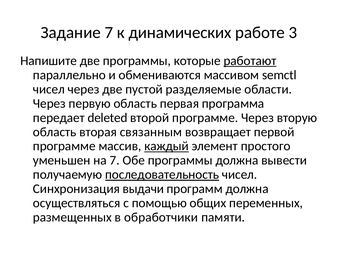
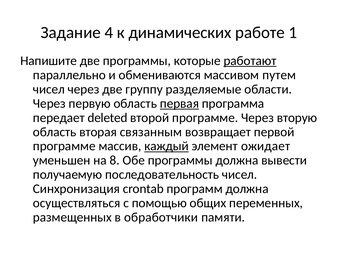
Задание 7: 7 -> 4
3: 3 -> 1
semctl: semctl -> путем
пустой: пустой -> группу
первая underline: none -> present
простого: простого -> ожидает
на 7: 7 -> 8
последовательность underline: present -> none
выдачи: выдачи -> crontab
